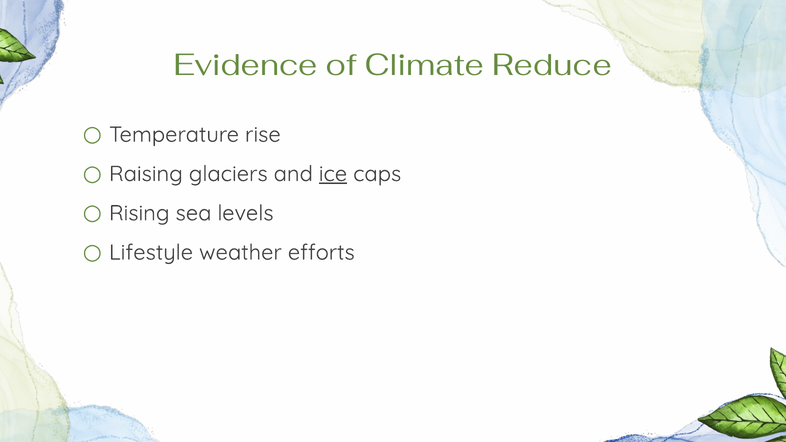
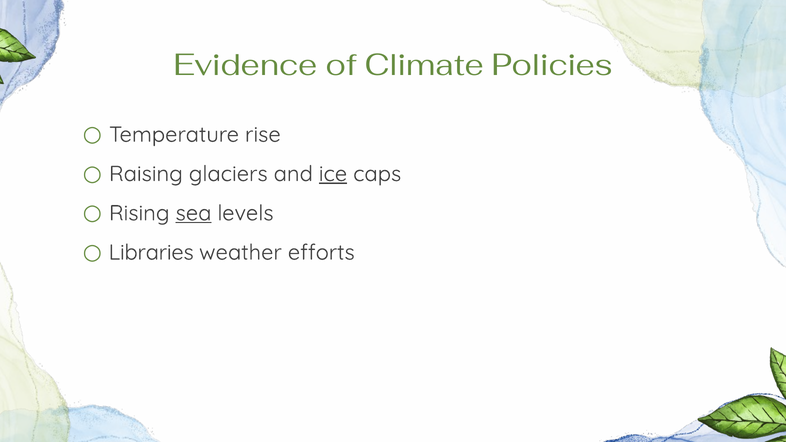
Reduce: Reduce -> Policies
sea underline: none -> present
Lifestyle: Lifestyle -> Libraries
